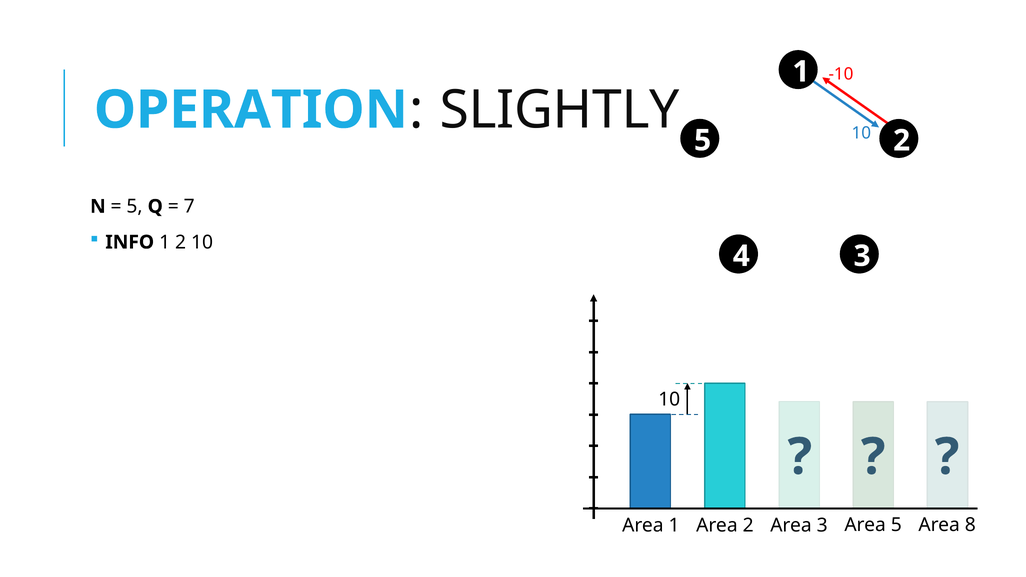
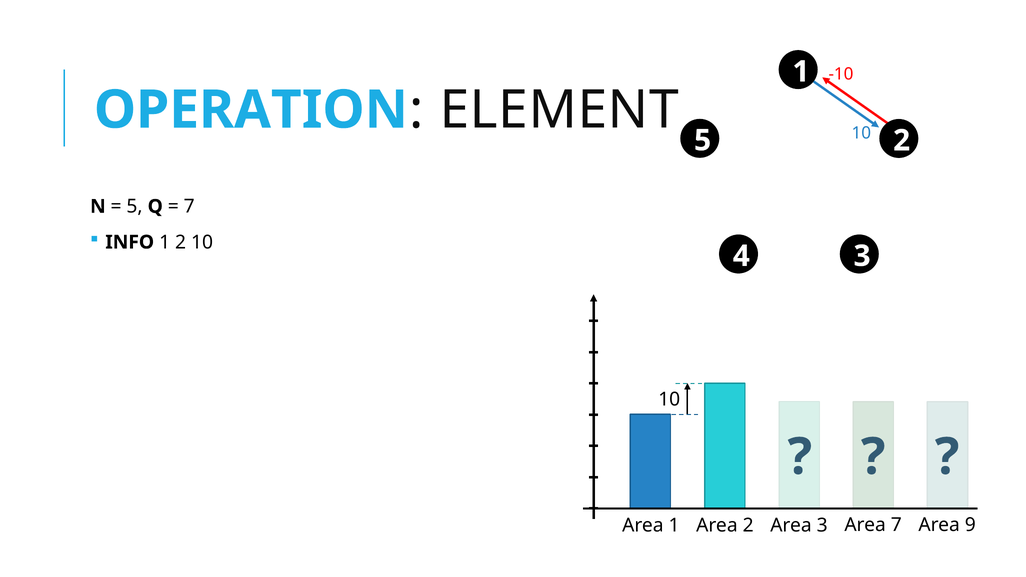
SLIGHTLY: SLIGHTLY -> ELEMENT
Area 5: 5 -> 7
8: 8 -> 9
